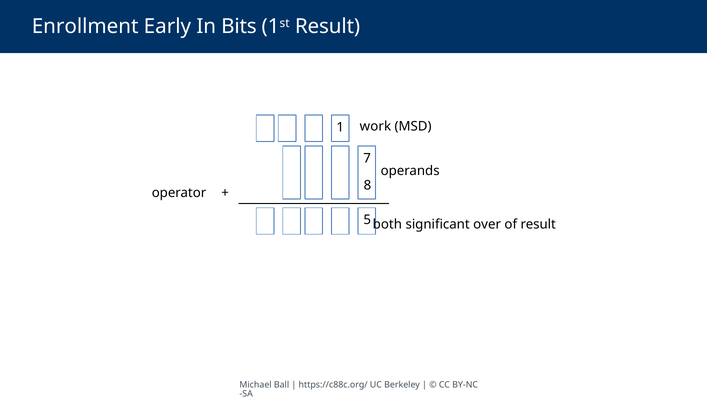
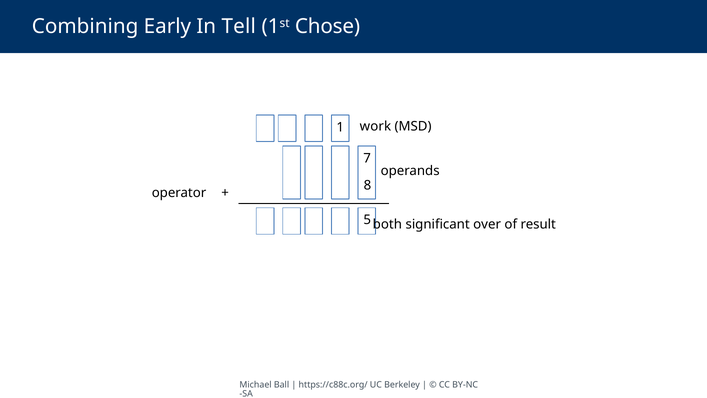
Enrollment: Enrollment -> Combining
Bits: Bits -> Tell
1st Result: Result -> Chose
